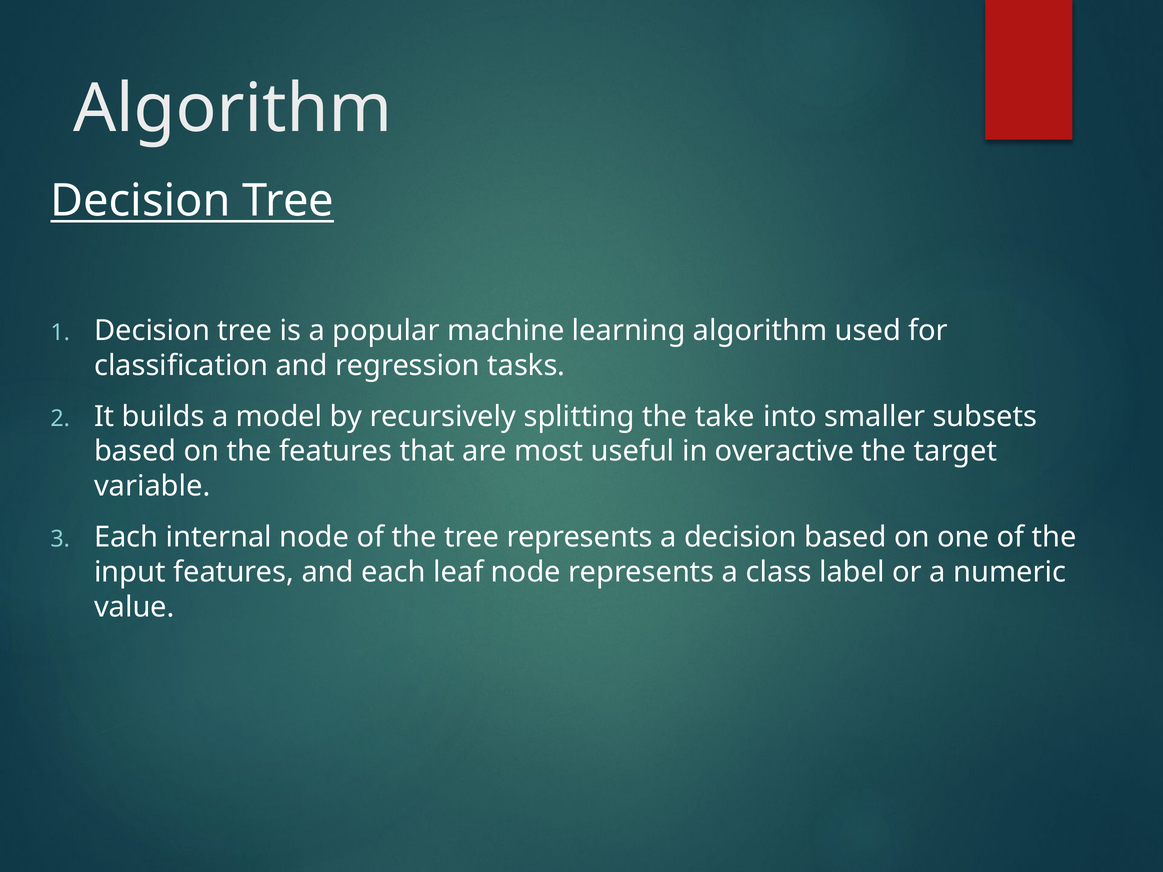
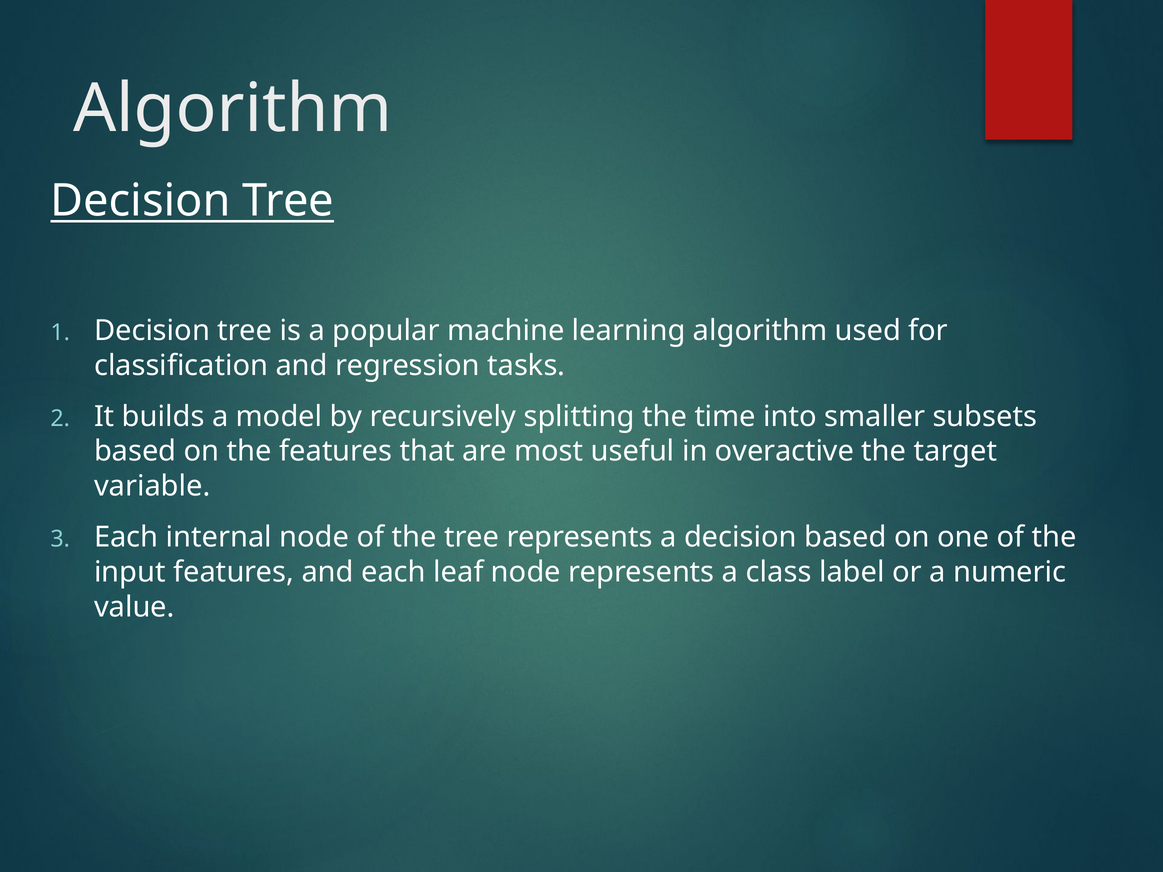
take: take -> time
